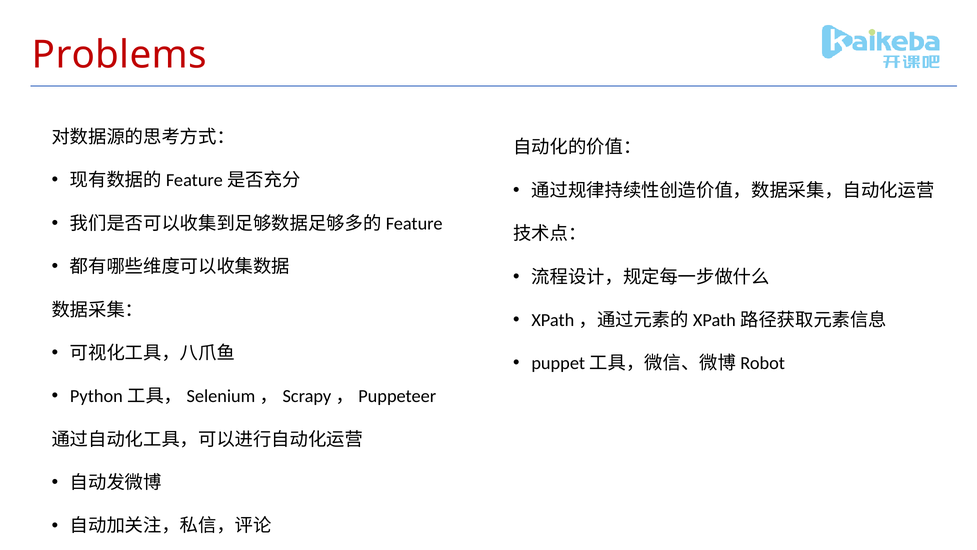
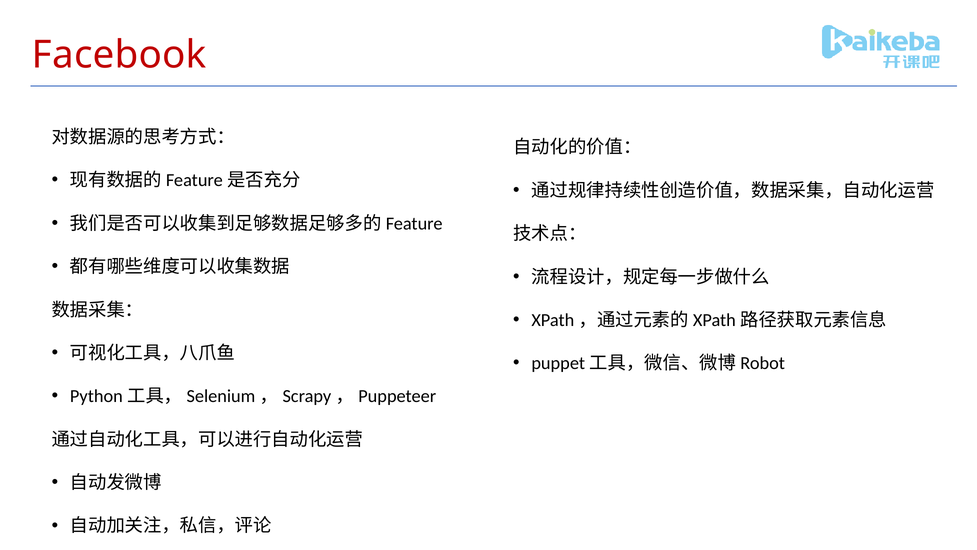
Problems: Problems -> Facebook
